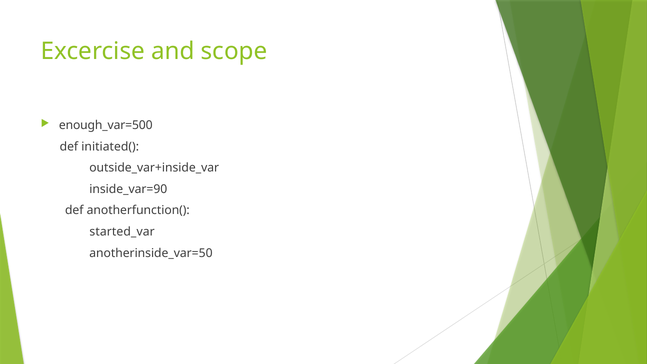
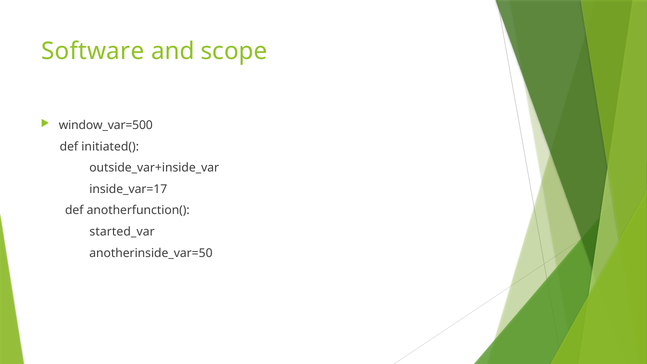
Excercise: Excercise -> Software
enough_var=500: enough_var=500 -> window_var=500
inside_var=90: inside_var=90 -> inside_var=17
